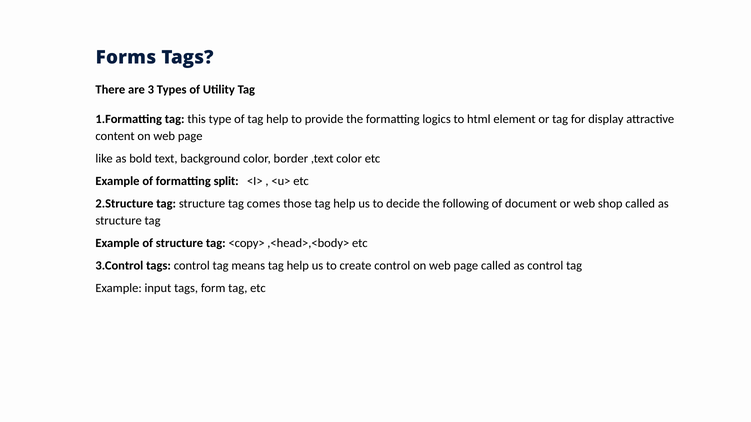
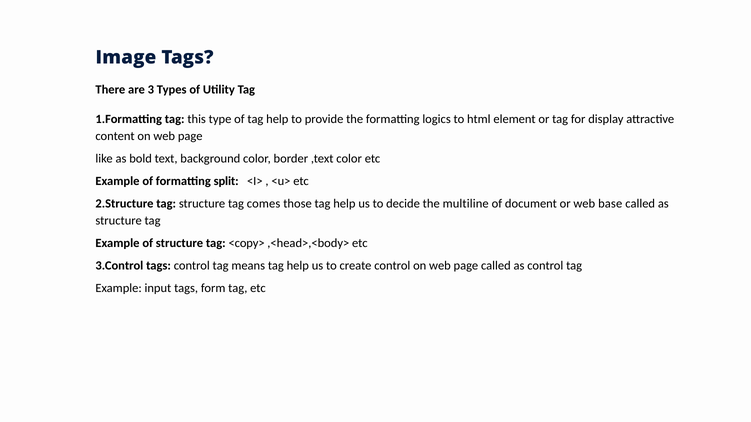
Forms: Forms -> Image
following: following -> multiline
shop: shop -> base
